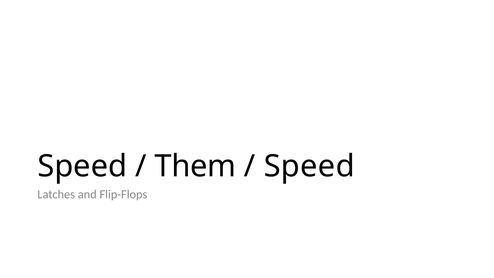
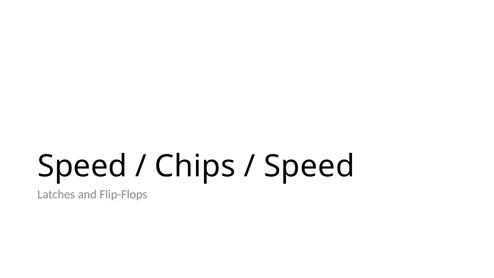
Them: Them -> Chips
